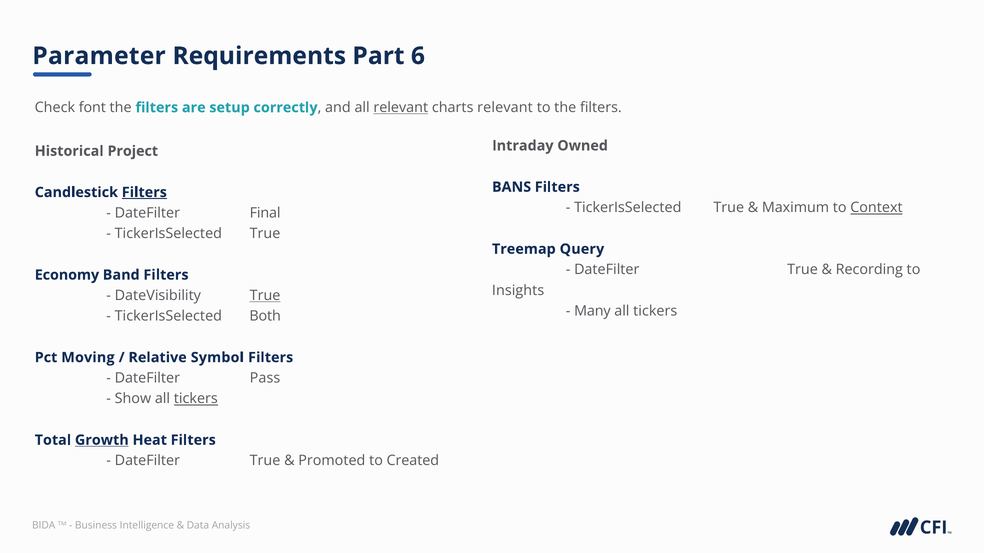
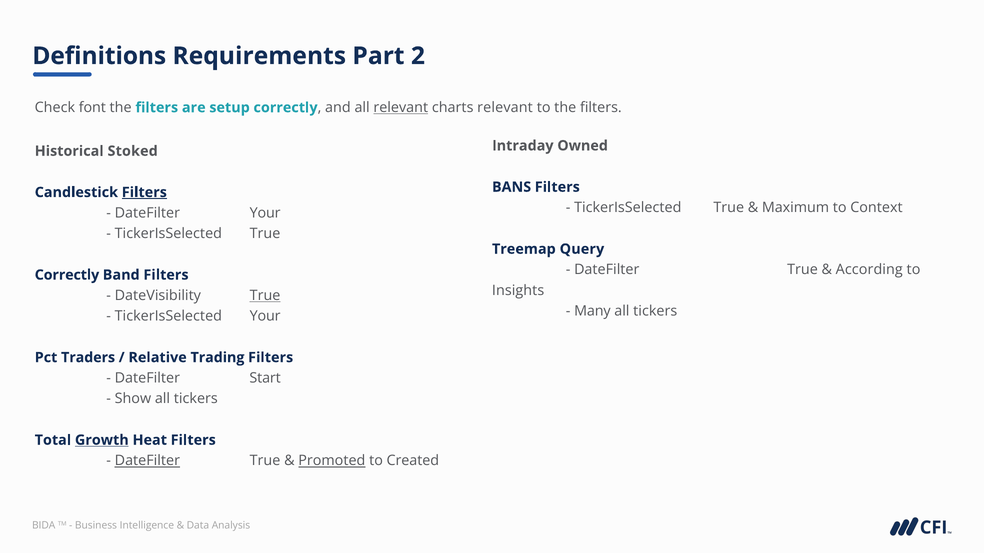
Parameter: Parameter -> Definitions
6: 6 -> 2
Project: Project -> Stoked
Context underline: present -> none
DateFilter Final: Final -> Your
Recording: Recording -> According
Economy at (67, 275): Economy -> Correctly
TickerIsSelected Both: Both -> Your
Moving: Moving -> Traders
Symbol: Symbol -> Trading
Pass: Pass -> Start
tickers at (196, 399) underline: present -> none
DateFilter at (147, 461) underline: none -> present
Promoted underline: none -> present
